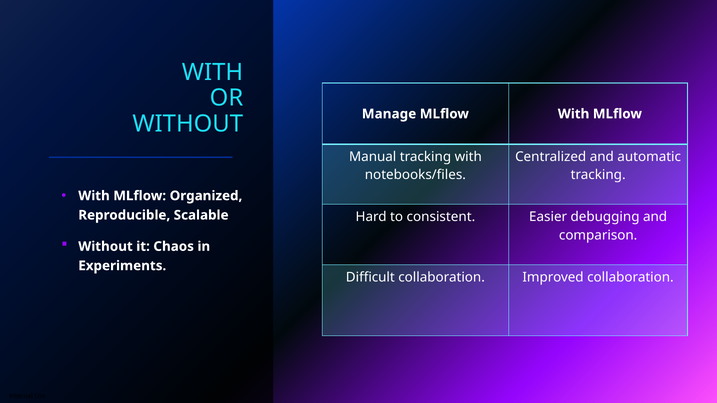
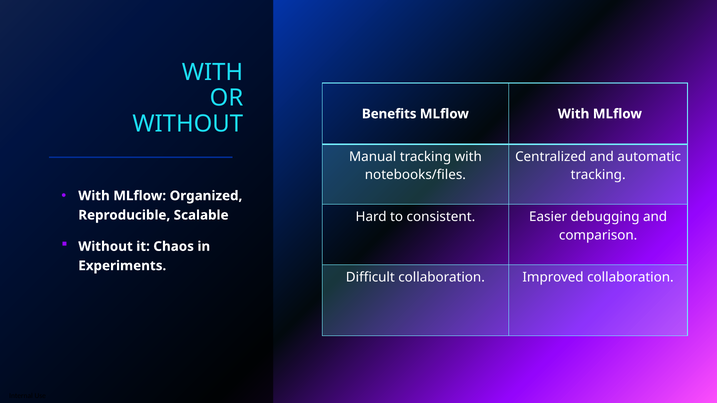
Manage: Manage -> Benefits
